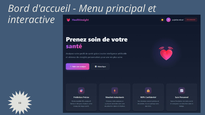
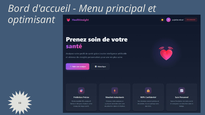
interactive: interactive -> optimisant
